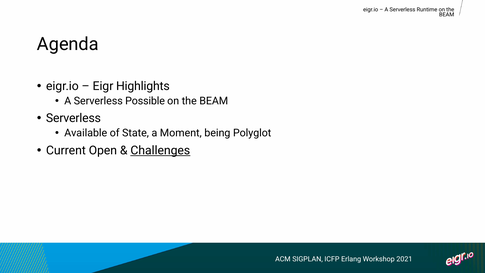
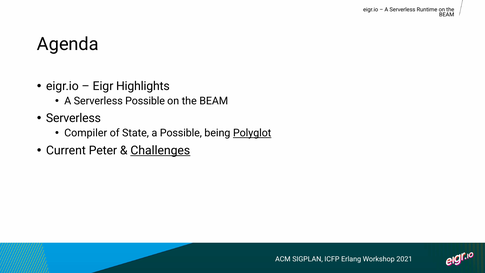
Available: Available -> Compiler
a Moment: Moment -> Possible
Polyglot underline: none -> present
Open: Open -> Peter
